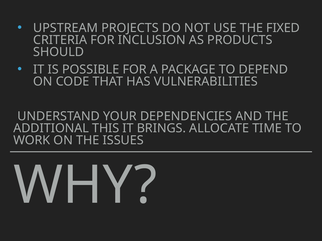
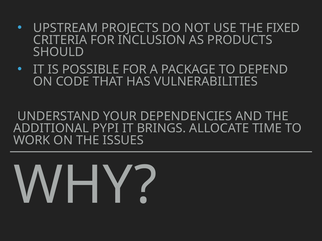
THIS: THIS -> PYPI
